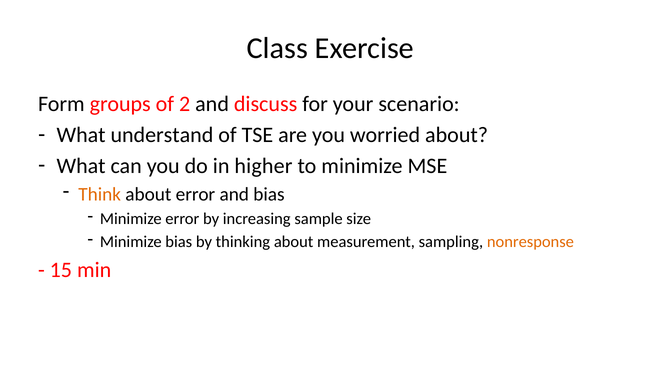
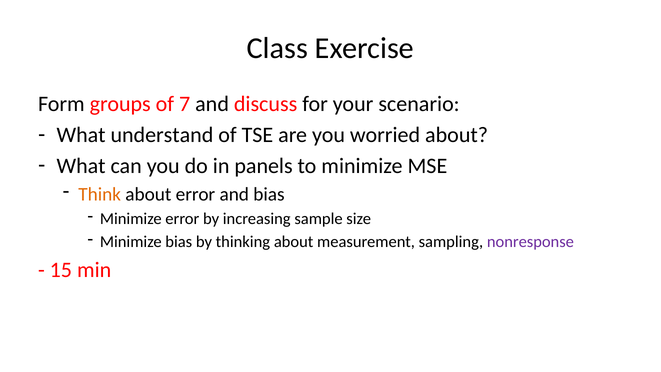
2: 2 -> 7
higher: higher -> panels
nonresponse colour: orange -> purple
